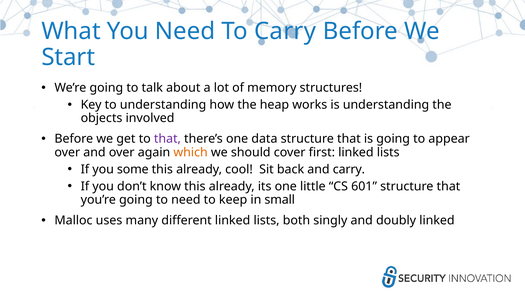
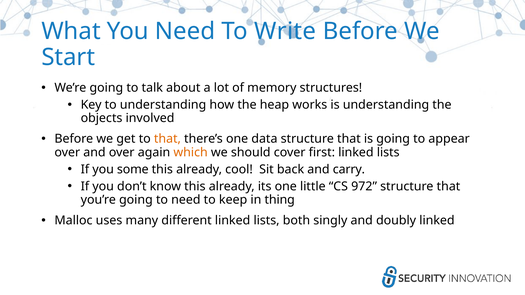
To Carry: Carry -> Write
that at (167, 139) colour: purple -> orange
601: 601 -> 972
small: small -> thing
